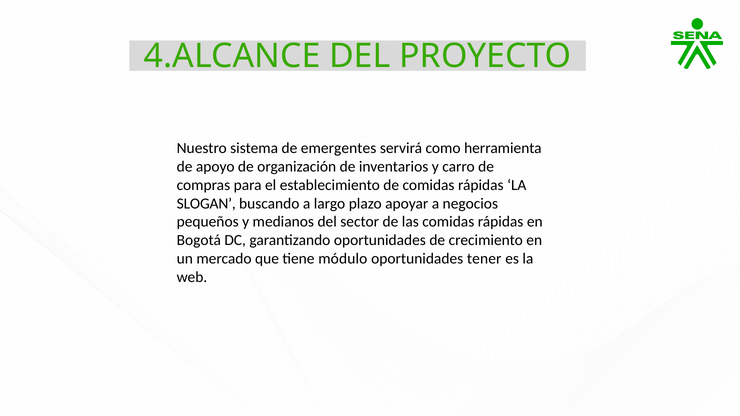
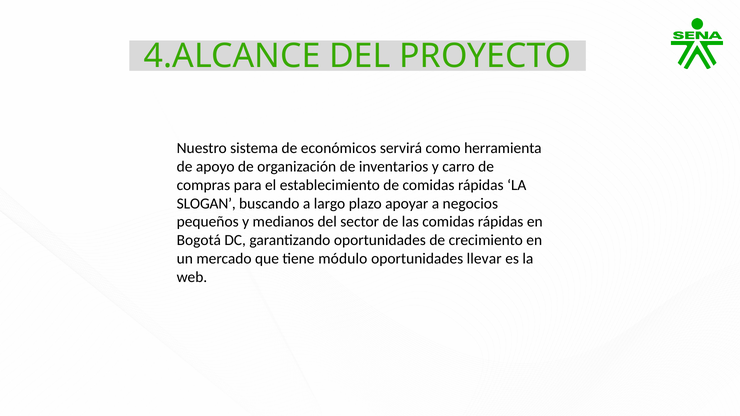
emergentes: emergentes -> económicos
tener: tener -> llevar
